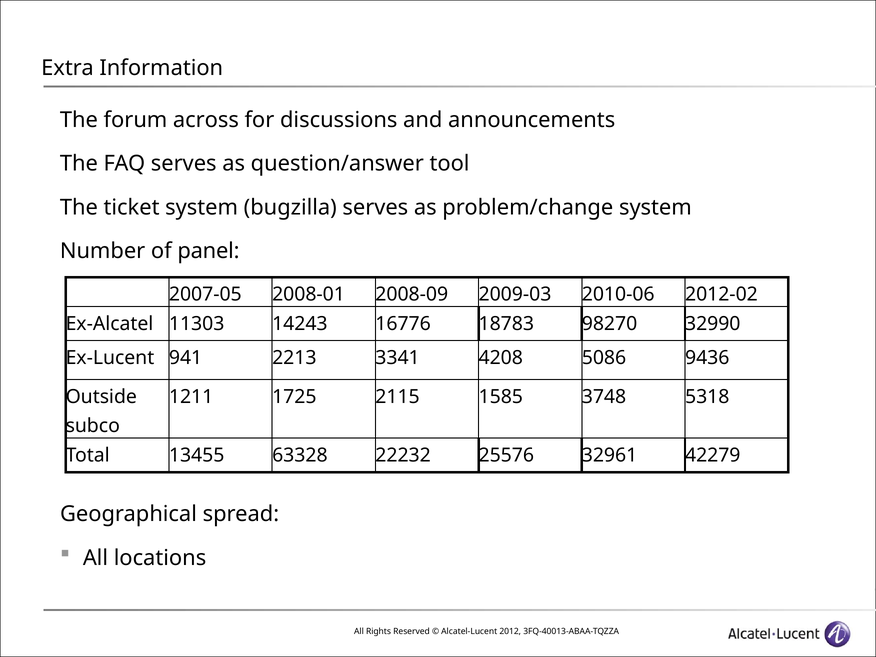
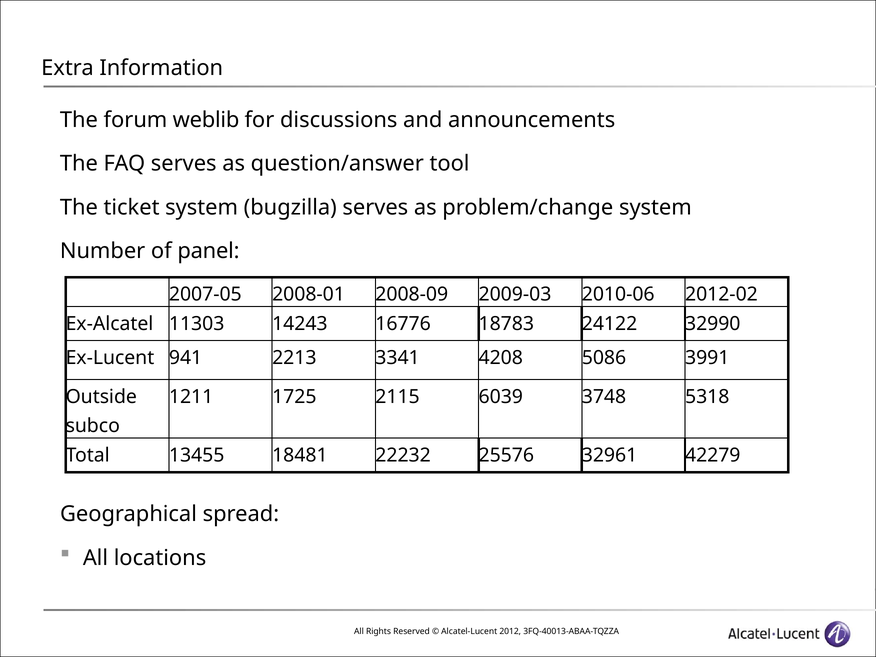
across: across -> weblib
98270: 98270 -> 24122
9436: 9436 -> 3991
1585: 1585 -> 6039
63328: 63328 -> 18481
